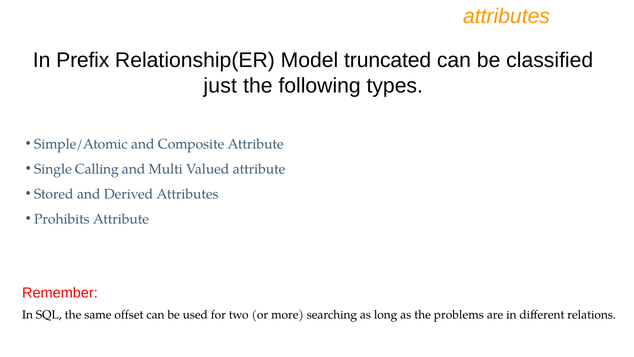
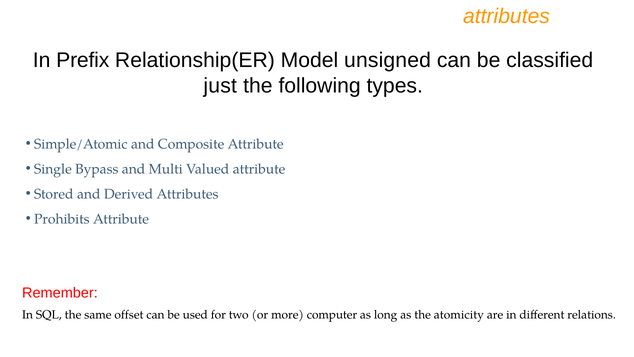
truncated: truncated -> unsigned
Calling: Calling -> Bypass
searching: searching -> computer
problems: problems -> atomicity
